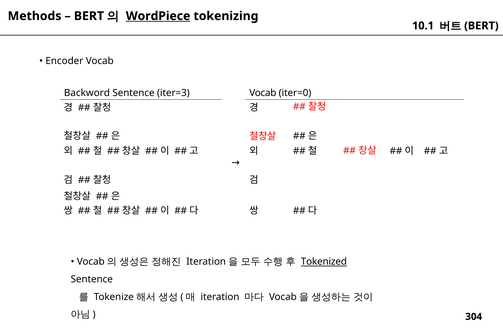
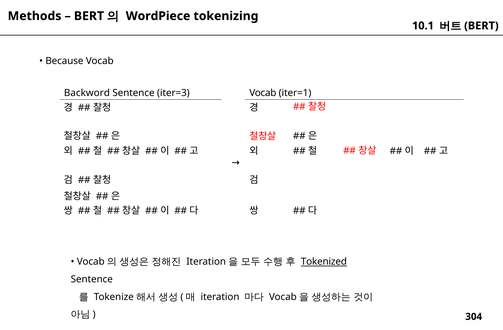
WordPiece underline: present -> none
Encoder: Encoder -> Because
iter=0: iter=0 -> iter=1
